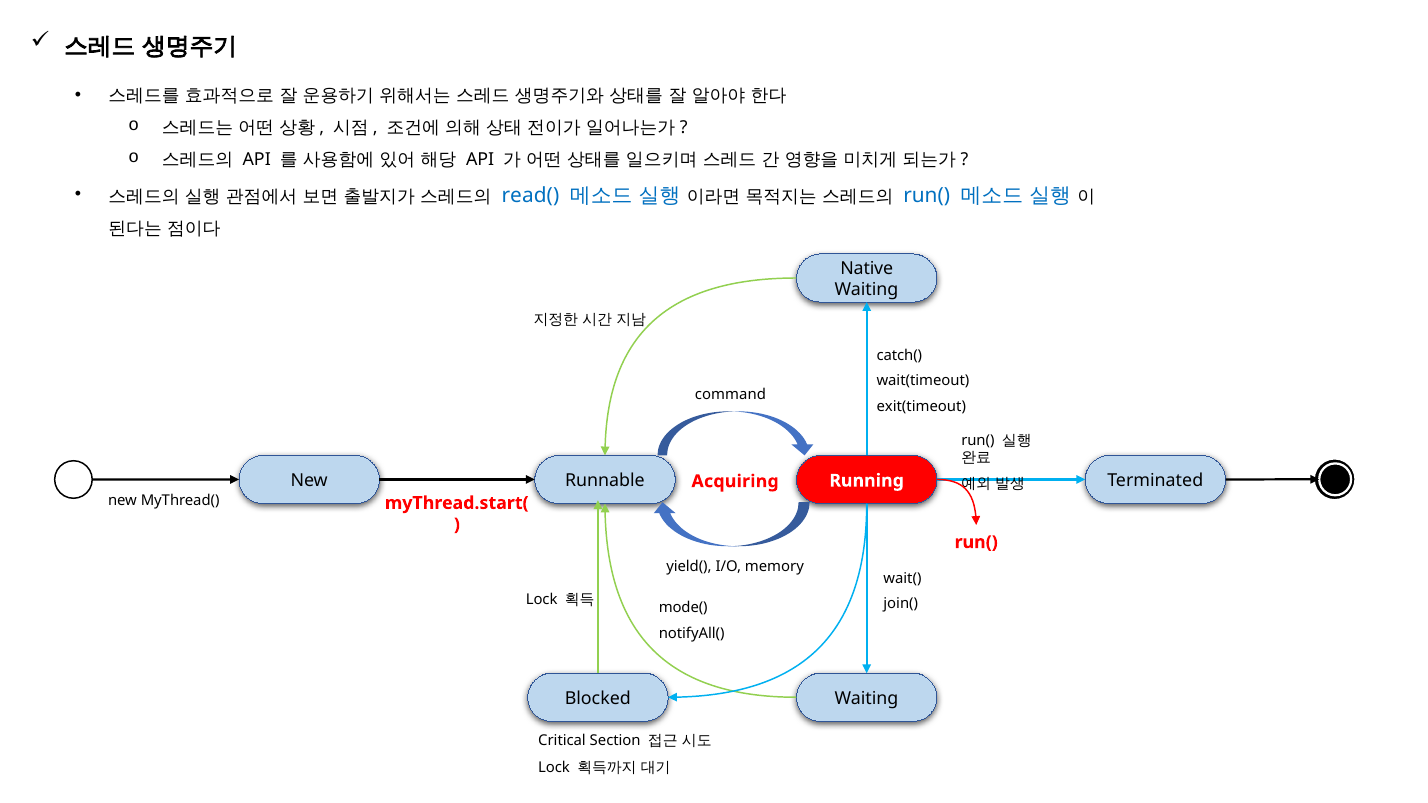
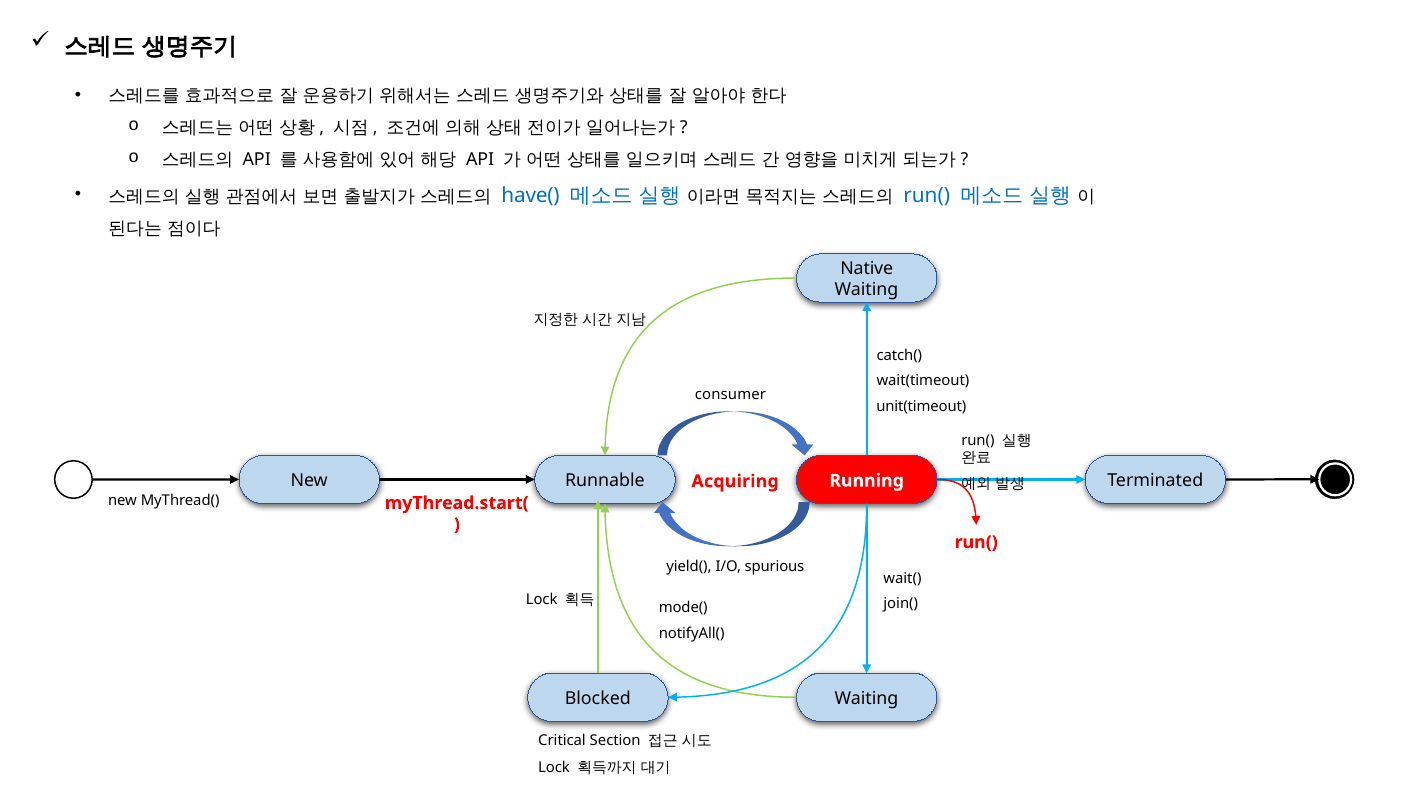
read(: read( -> have(
command: command -> consumer
exit(timeout: exit(timeout -> unit(timeout
memory: memory -> spurious
